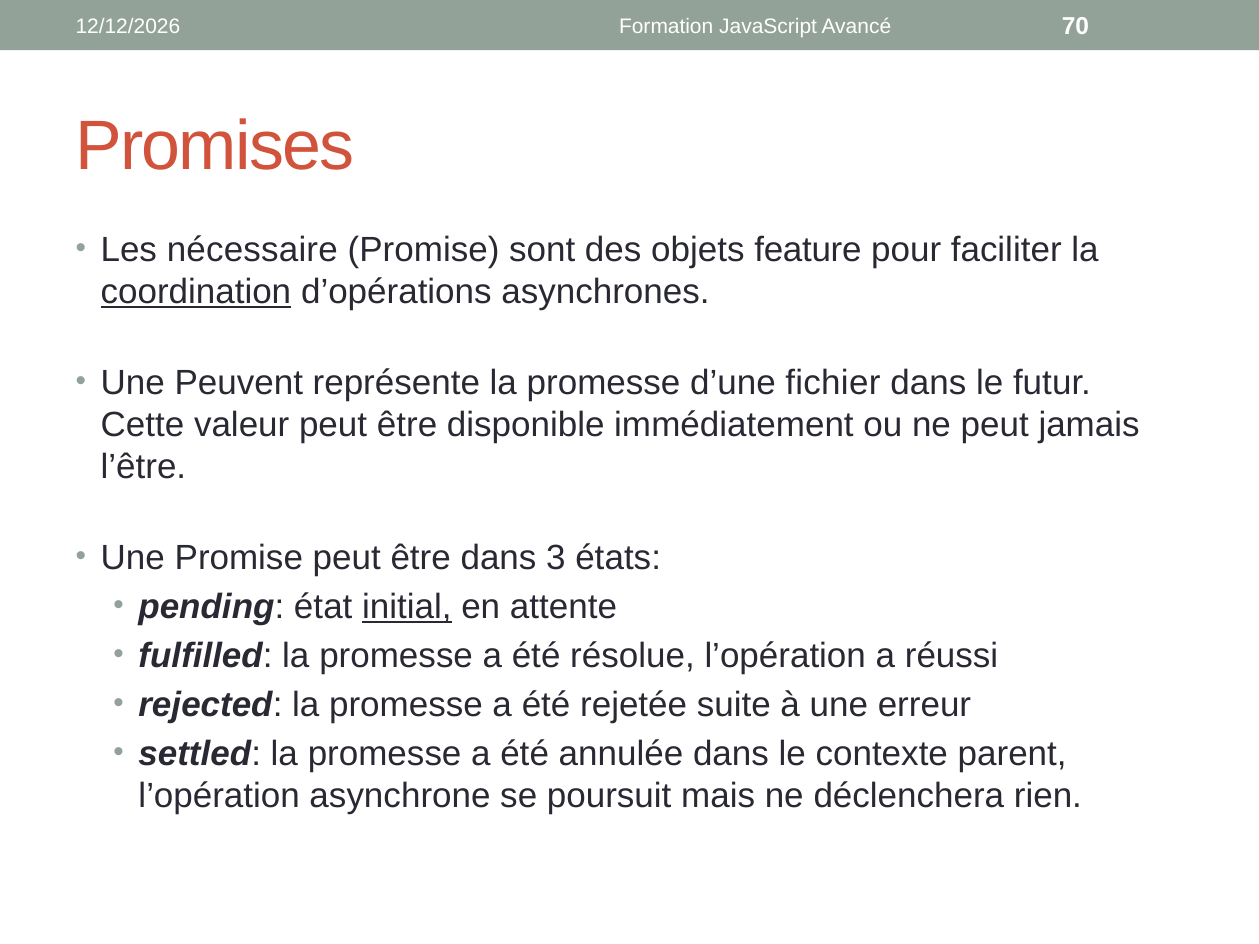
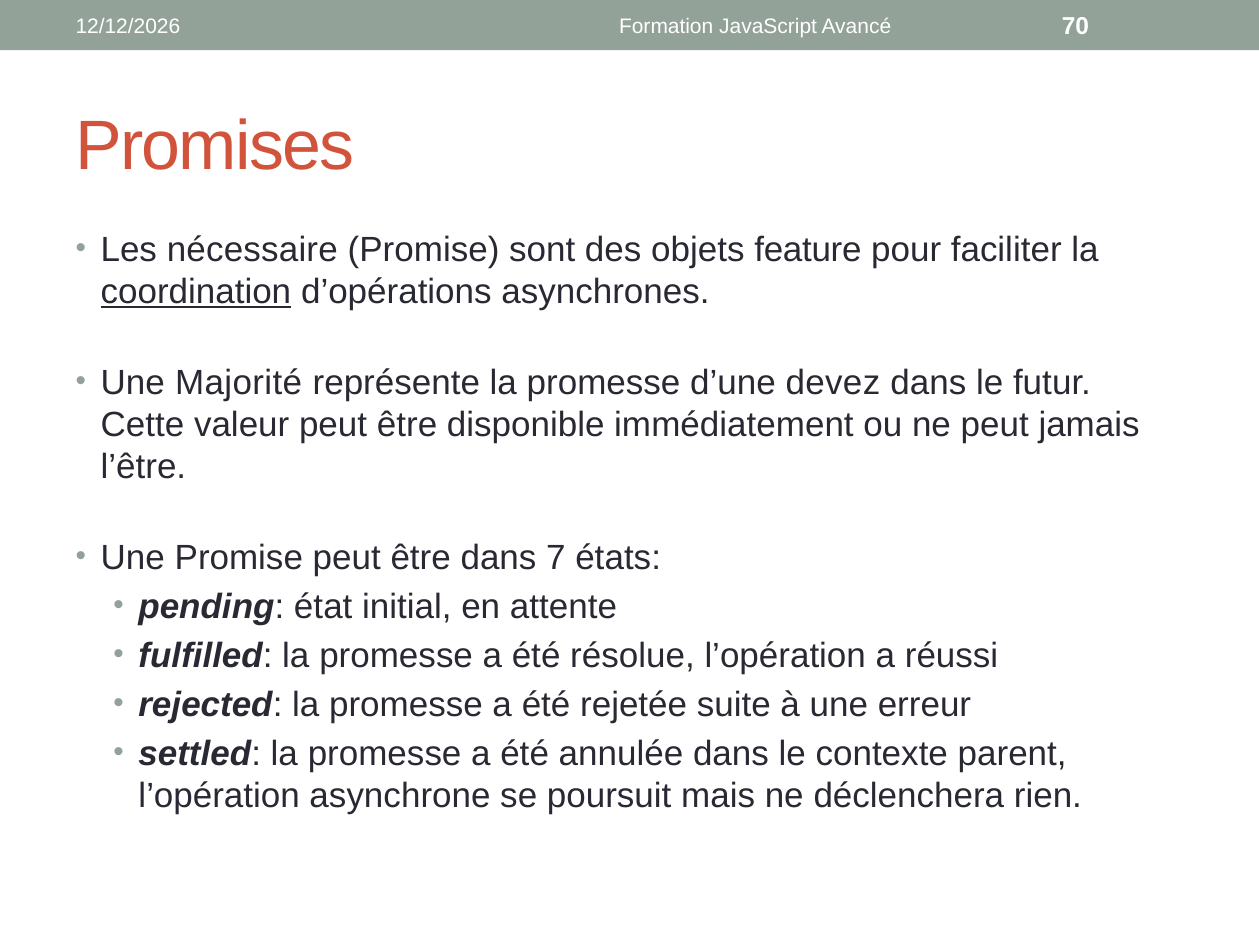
Peuvent: Peuvent -> Majorité
fichier: fichier -> devez
3: 3 -> 7
initial underline: present -> none
